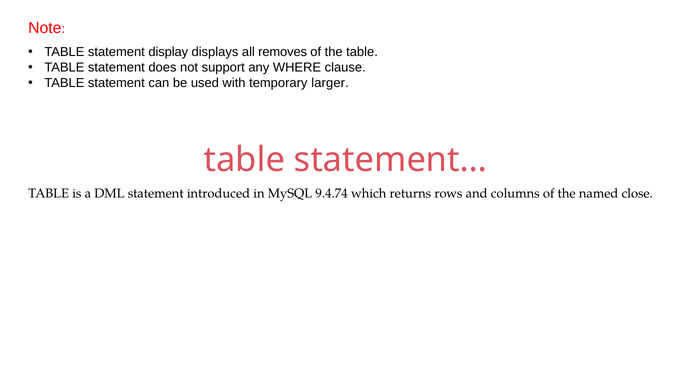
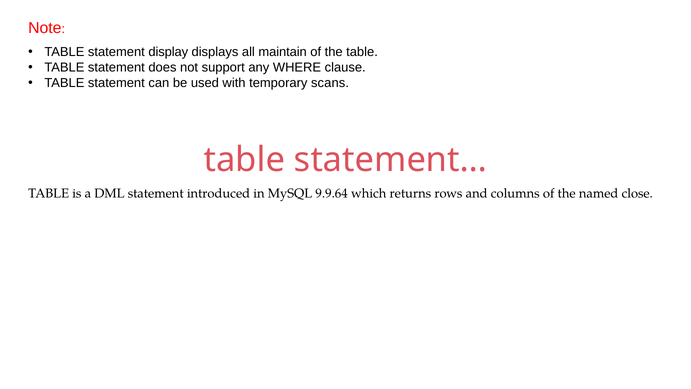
removes: removes -> maintain
larger: larger -> scans
9.4.74: 9.4.74 -> 9.9.64
